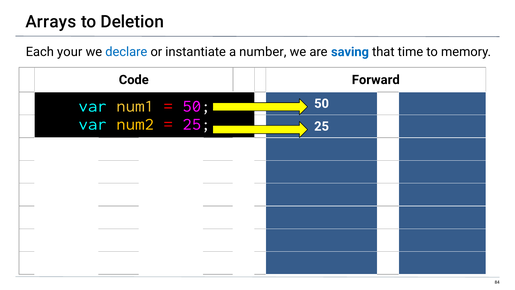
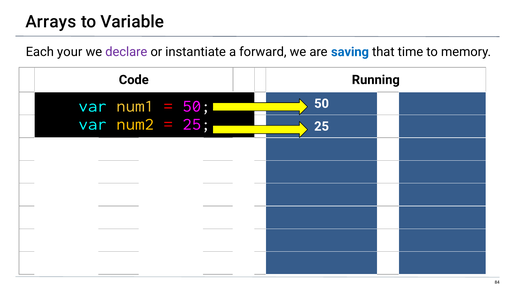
Deletion: Deletion -> Variable
declare colour: blue -> purple
number: number -> forward
Forward: Forward -> Running
